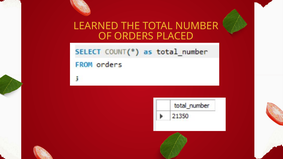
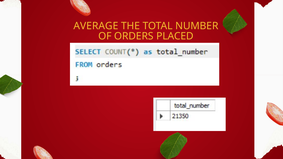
LEARNED: LEARNED -> AVERAGE
